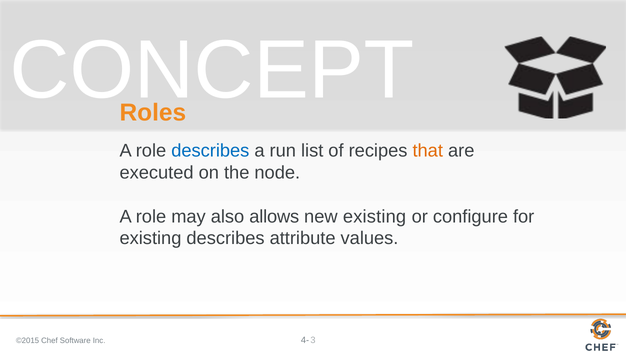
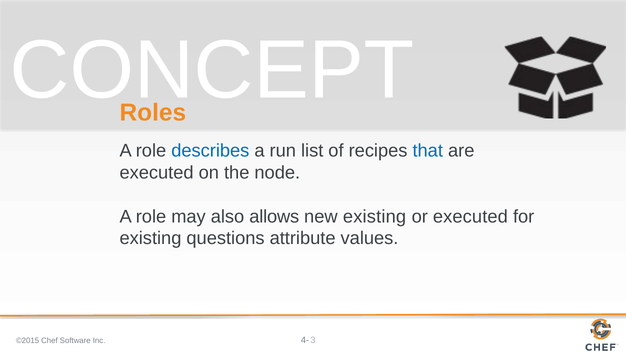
that colour: orange -> blue
or configure: configure -> executed
existing describes: describes -> questions
